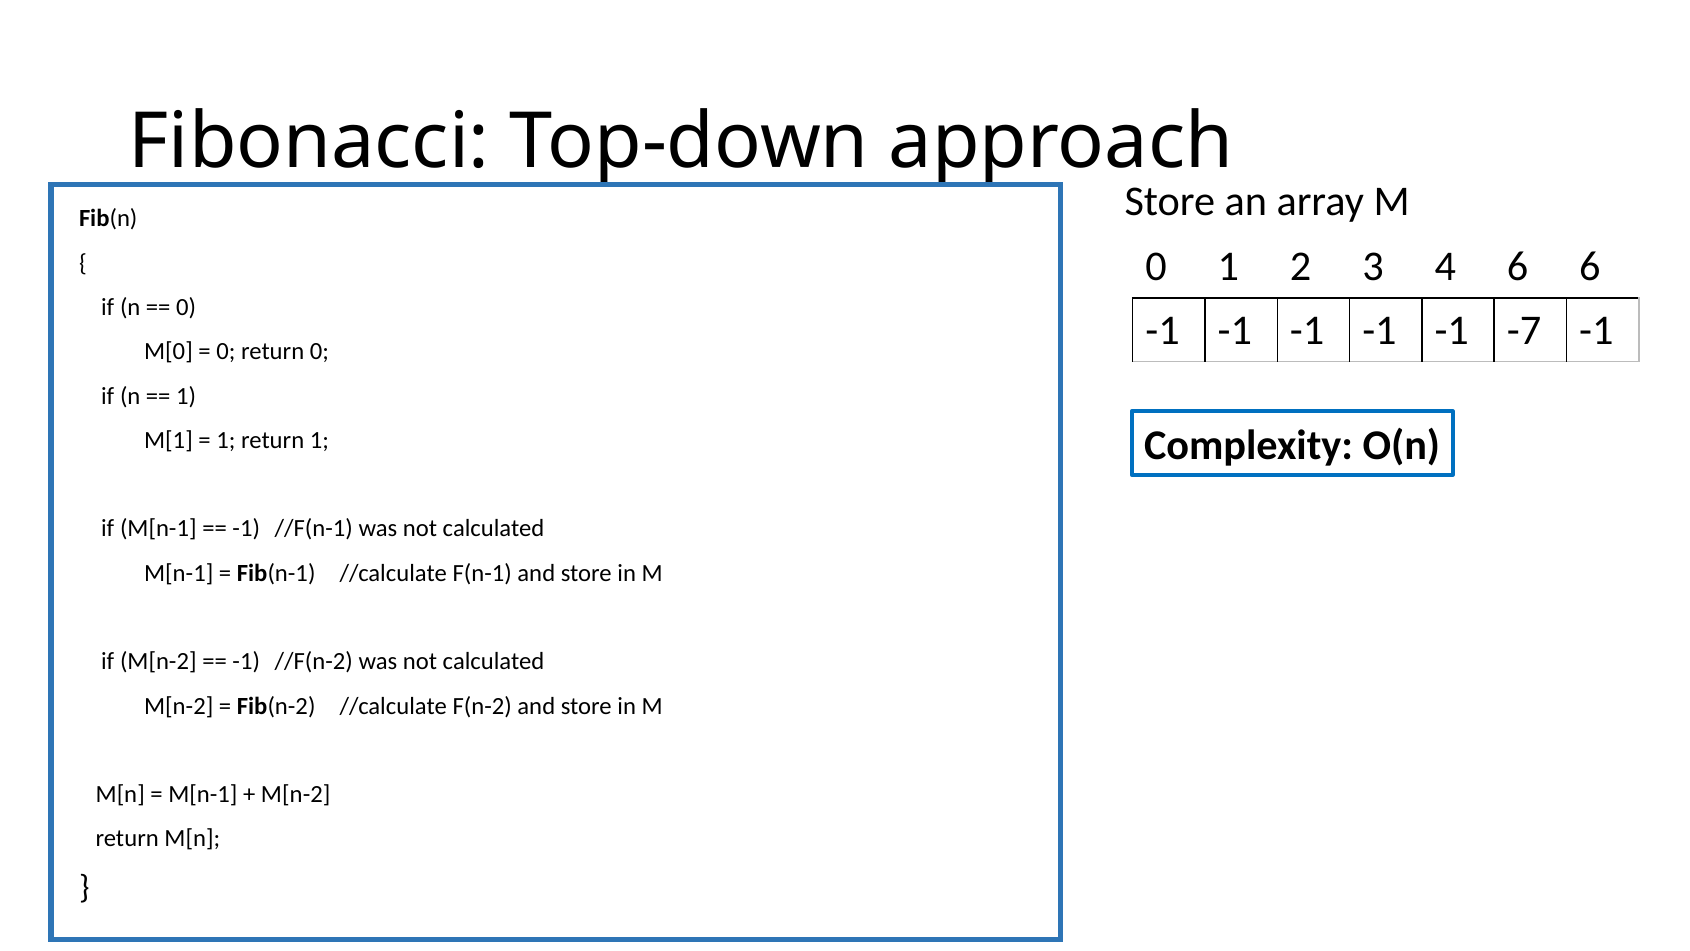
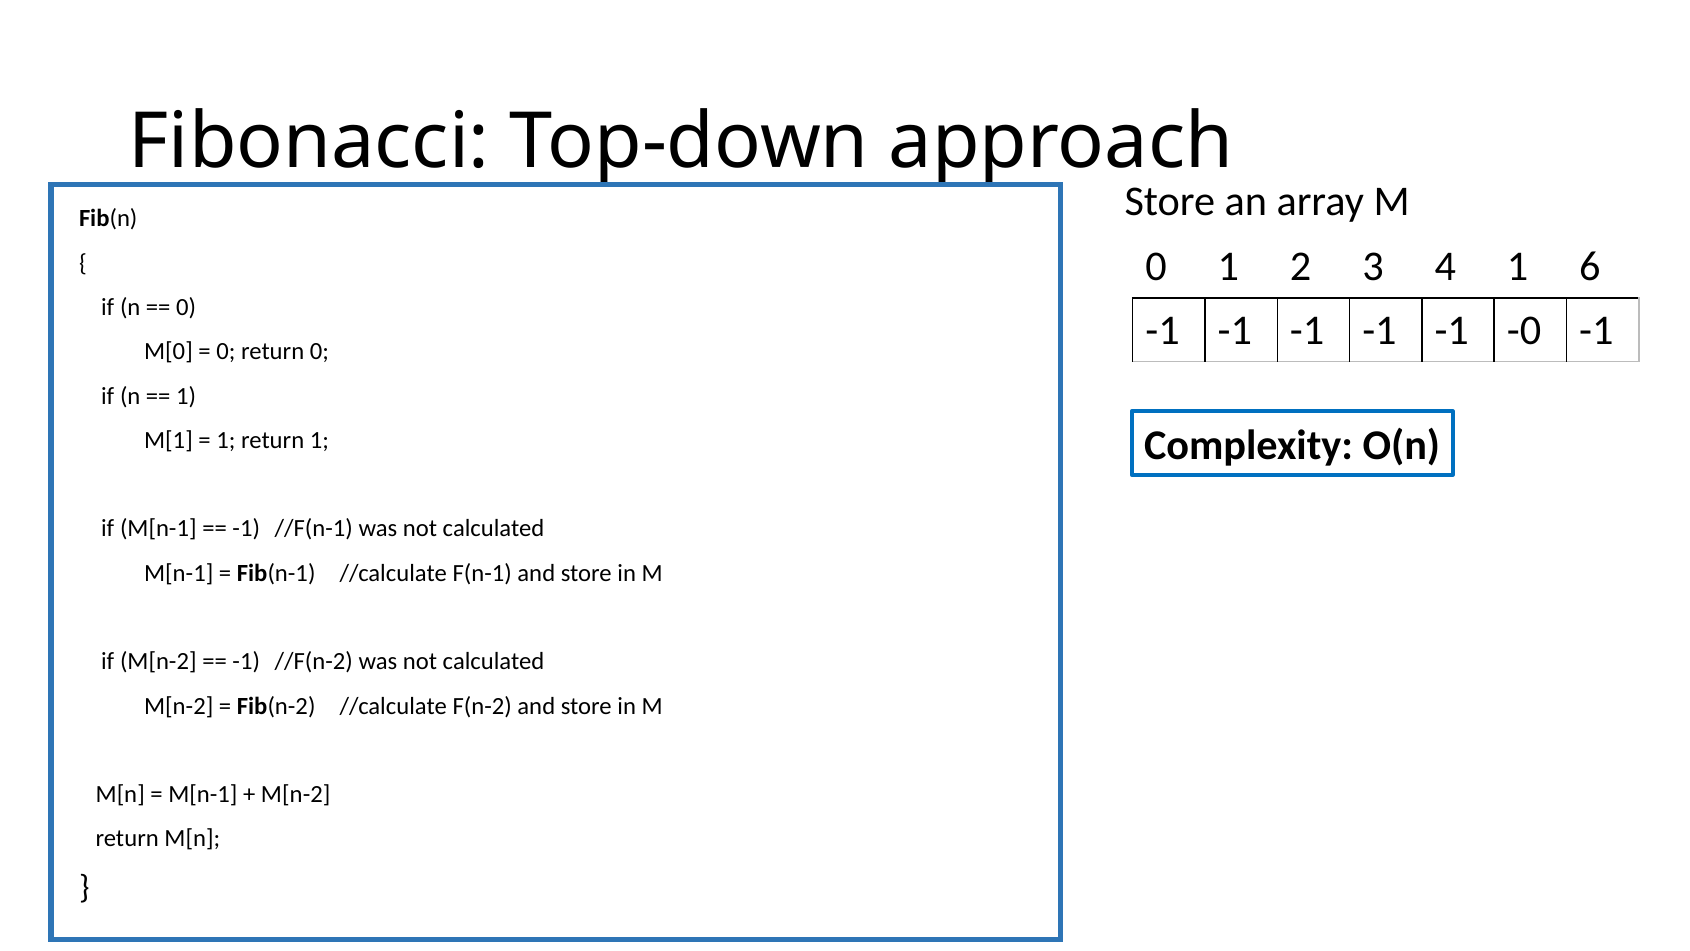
4 6: 6 -> 1
-7: -7 -> -0
